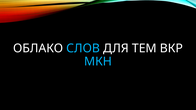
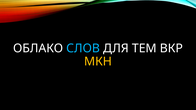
МКН colour: light blue -> yellow
